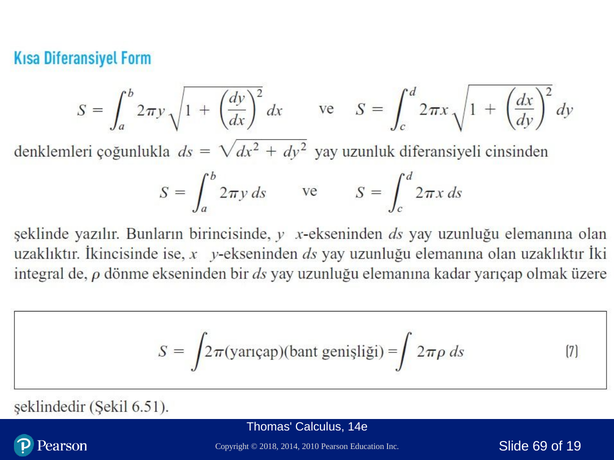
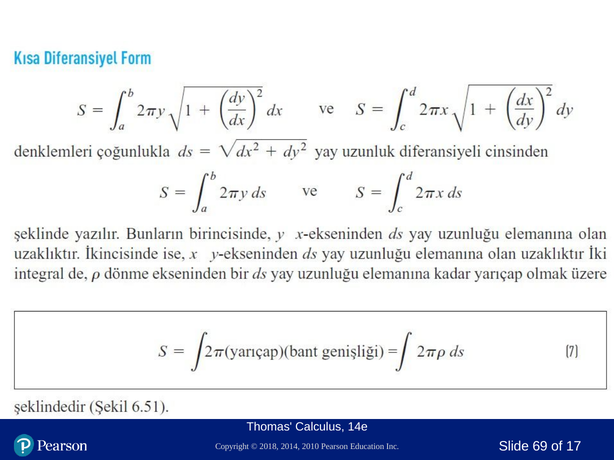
19: 19 -> 17
